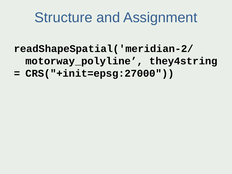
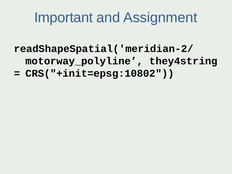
Structure: Structure -> Important
CRS("+init=epsg:27000: CRS("+init=epsg:27000 -> CRS("+init=epsg:10802
